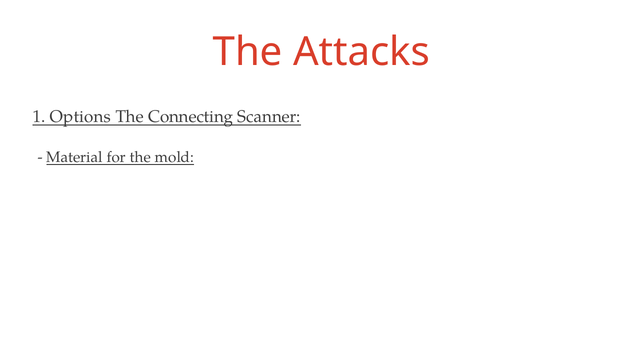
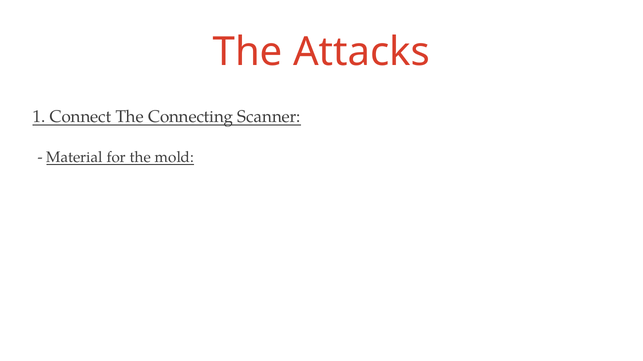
Options: Options -> Connect
